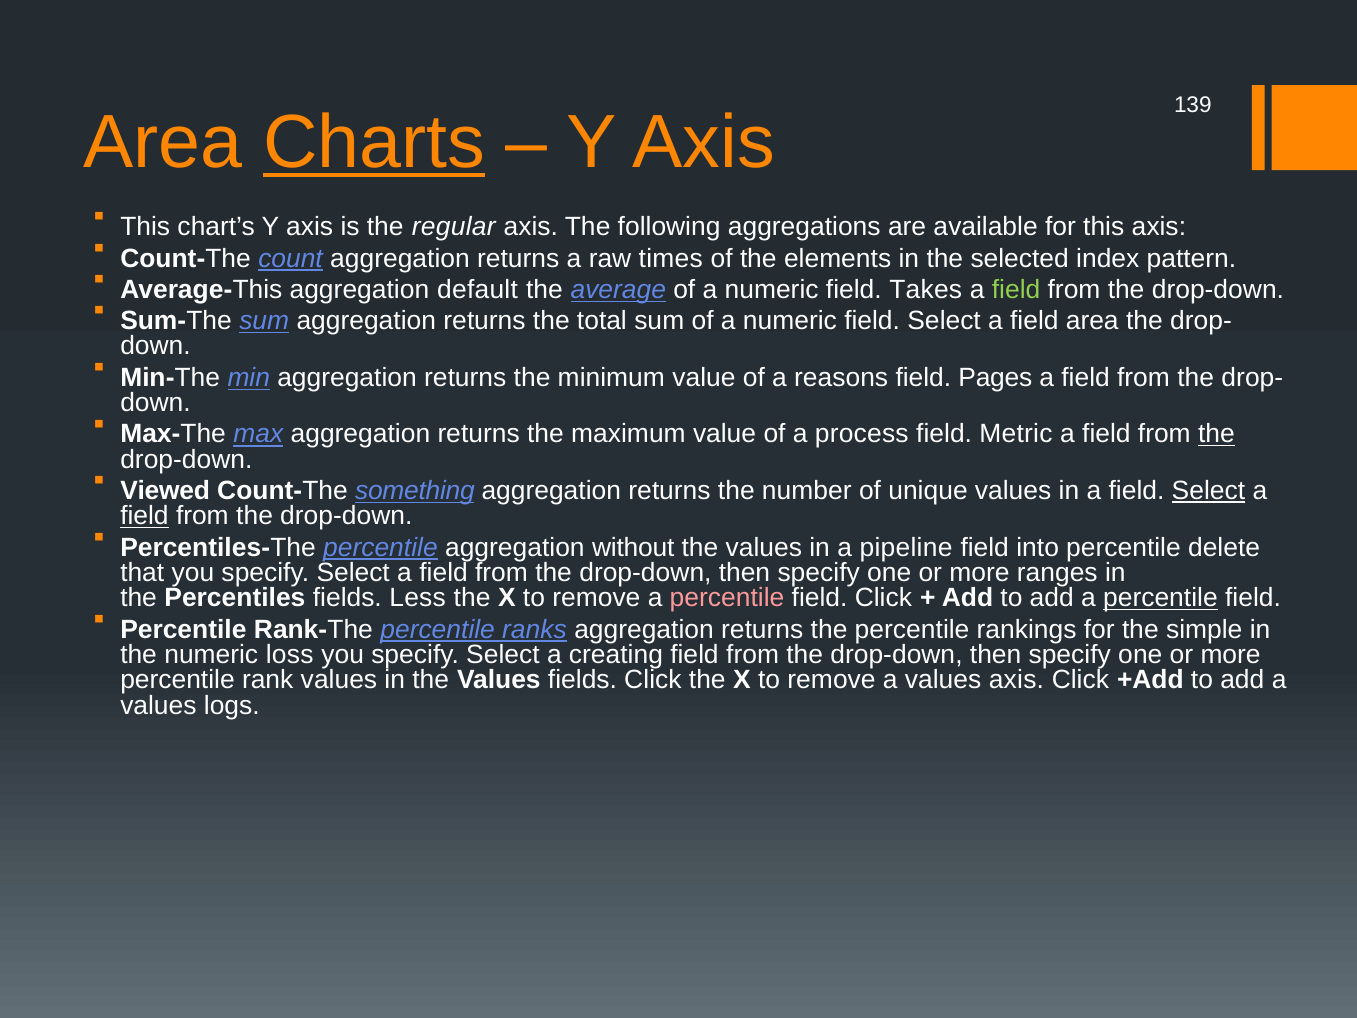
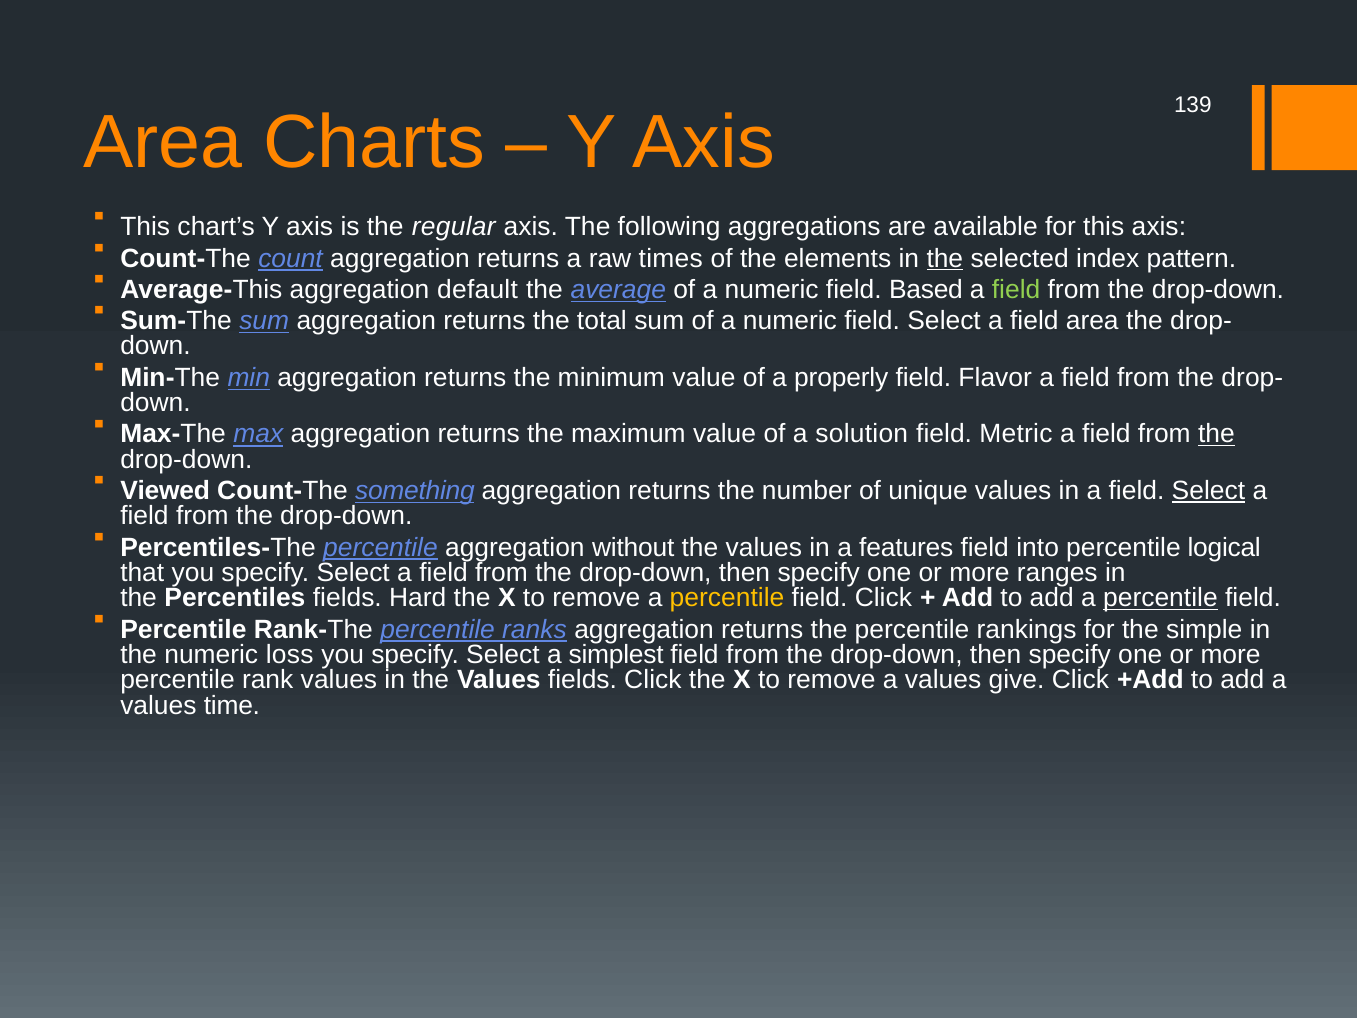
Charts underline: present -> none
the at (945, 258) underline: none -> present
Takes: Takes -> Based
reasons: reasons -> properly
Pages: Pages -> Flavor
process: process -> solution
field at (144, 516) underline: present -> none
pipeline: pipeline -> features
delete: delete -> logical
Less: Less -> Hard
percentile at (727, 598) colour: pink -> yellow
creating: creating -> simplest
values axis: axis -> give
logs: logs -> time
